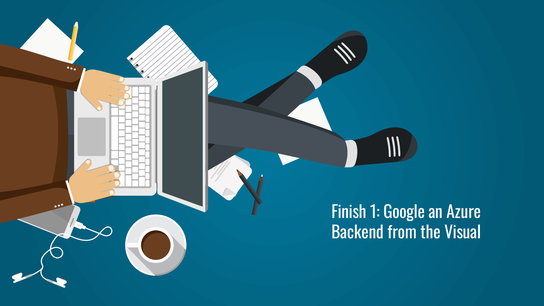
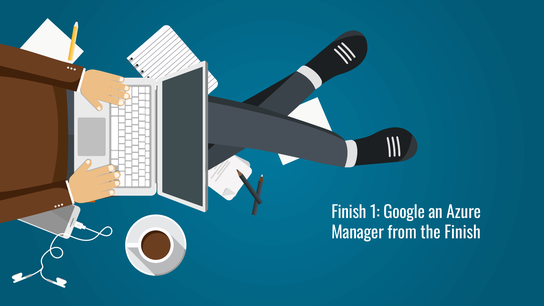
Backend: Backend -> Manager
the Visual: Visual -> Finish
